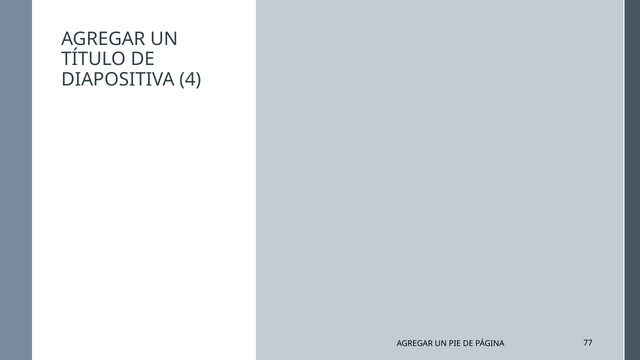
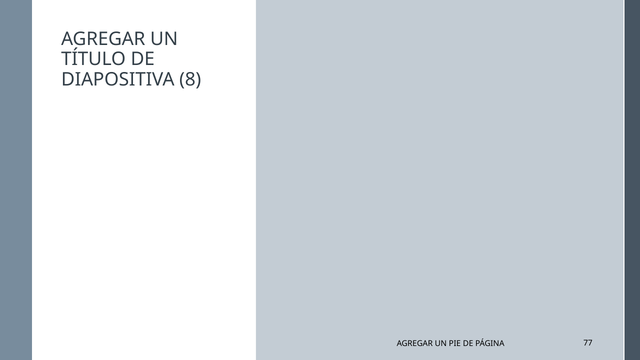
4: 4 -> 8
